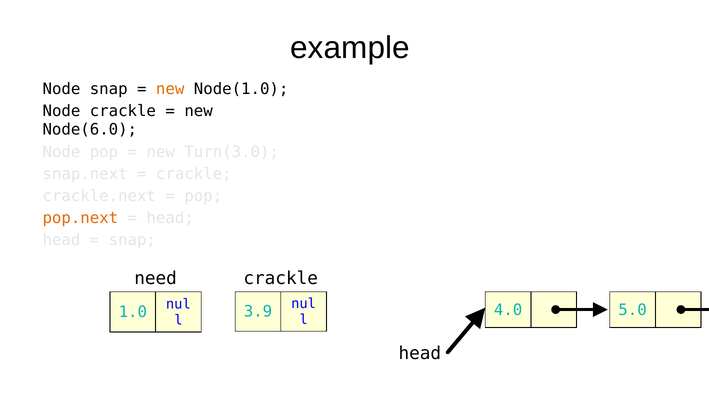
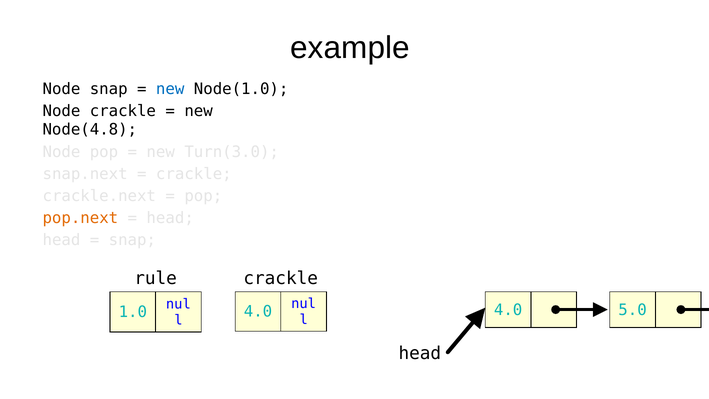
new at (170, 89) colour: orange -> blue
Node(6.0: Node(6.0 -> Node(4.8
need: need -> rule
3.9 at (258, 312): 3.9 -> 4.0
